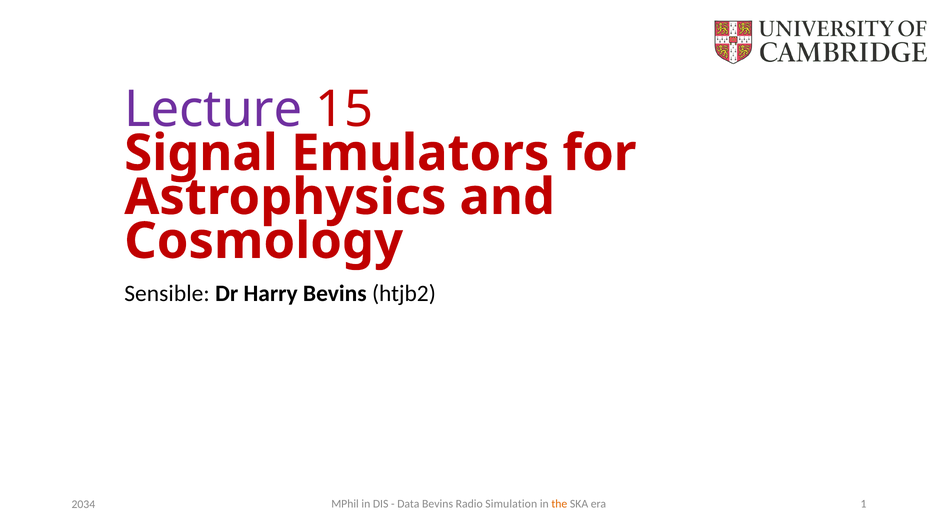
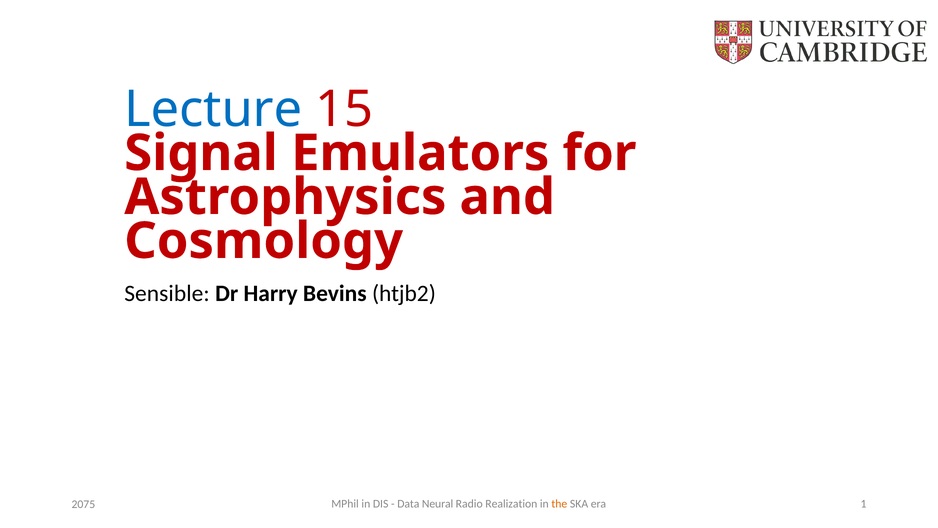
Lecture colour: purple -> blue
Data Bevins: Bevins -> Neural
Simulation: Simulation -> Realization
2034: 2034 -> 2075
